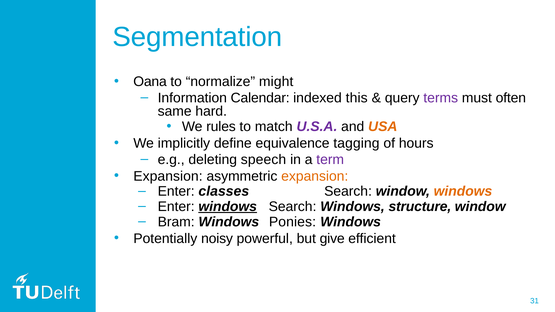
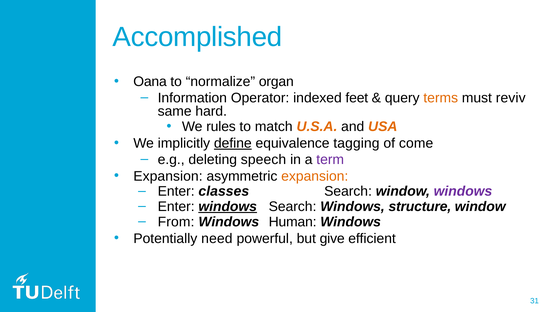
Segmentation: Segmentation -> Accomplished
might: might -> organ
Calendar: Calendar -> Operator
this: this -> feet
terms colour: purple -> orange
often: often -> reviv
U.S.A colour: purple -> orange
define underline: none -> present
hours: hours -> come
windows at (463, 191) colour: orange -> purple
Bram: Bram -> From
Ponies: Ponies -> Human
noisy: noisy -> need
